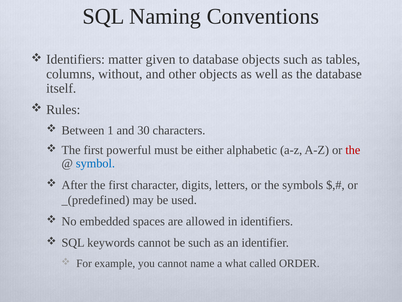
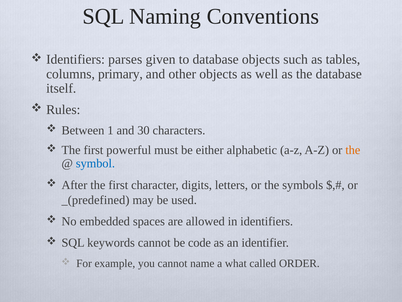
matter: matter -> parses
without: without -> primary
the at (353, 150) colour: red -> orange
be such: such -> code
